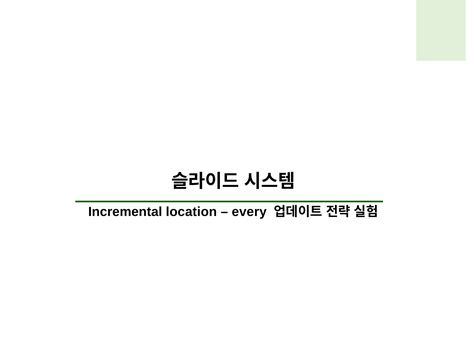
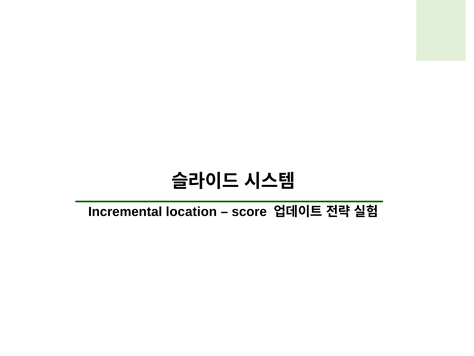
every: every -> score
